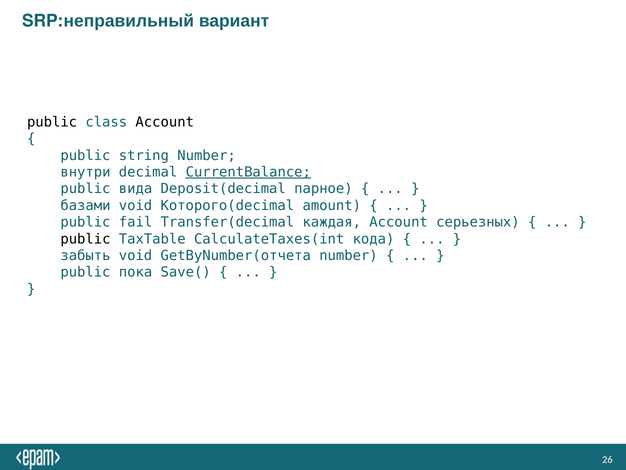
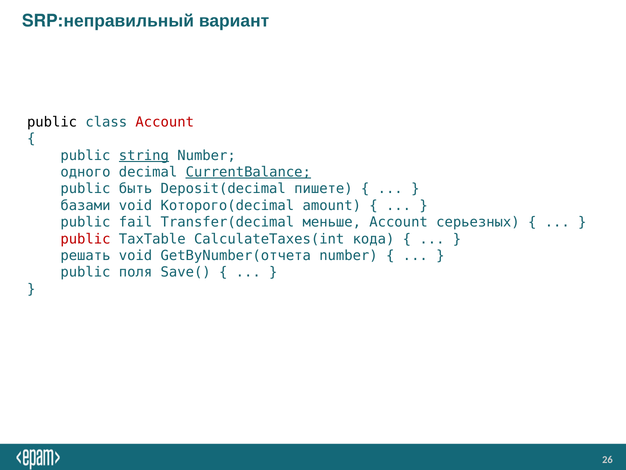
Account at (165, 122) colour: black -> red
string underline: none -> present
внутри: внутри -> одного
вида: вида -> быть
парное: парное -> пишете
каждая: каждая -> меньше
public at (85, 239) colour: black -> red
забыть: забыть -> решать
пока: пока -> поля
